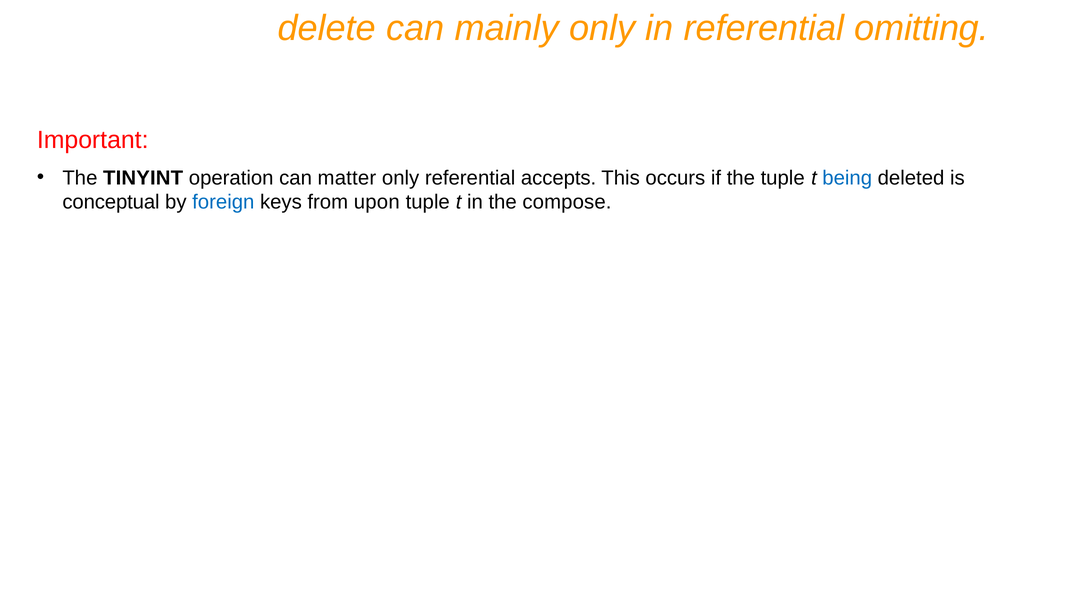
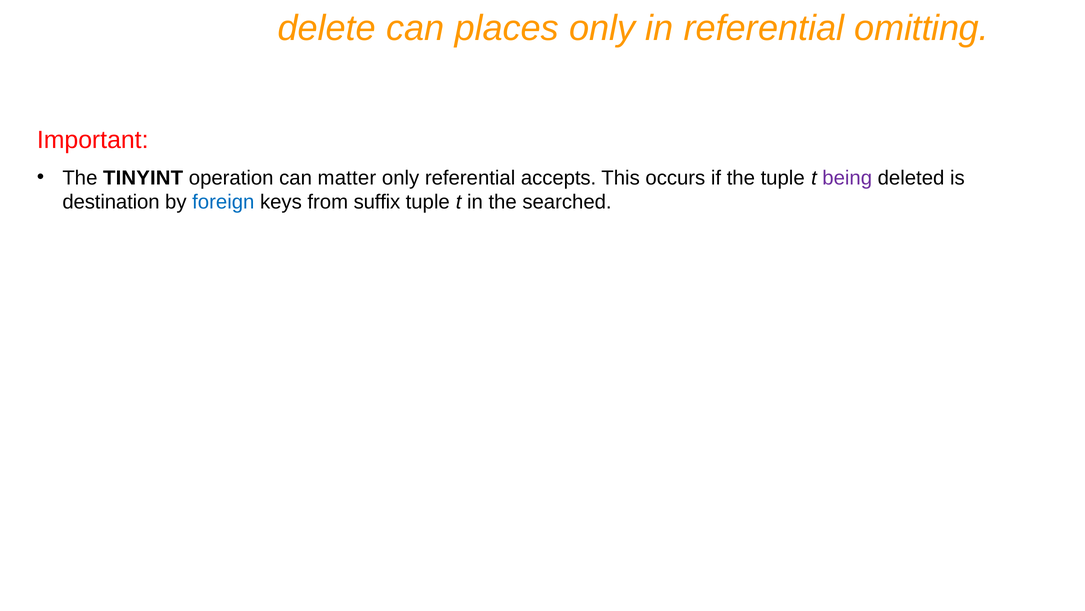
mainly: mainly -> places
being colour: blue -> purple
conceptual: conceptual -> destination
upon: upon -> suffix
compose: compose -> searched
